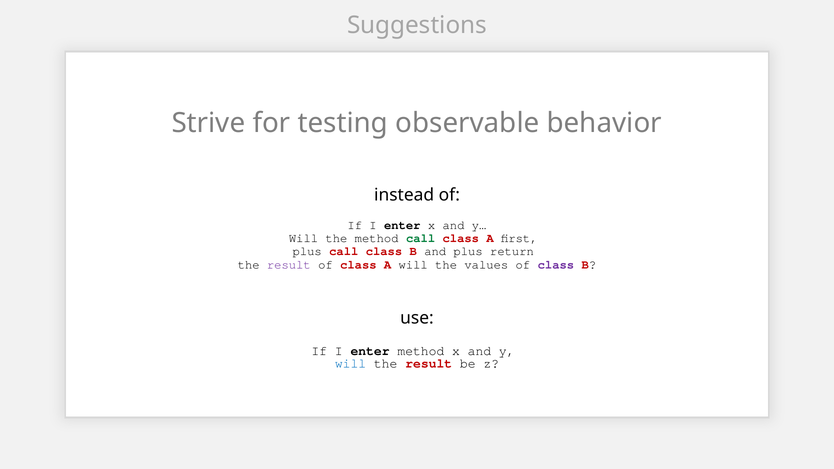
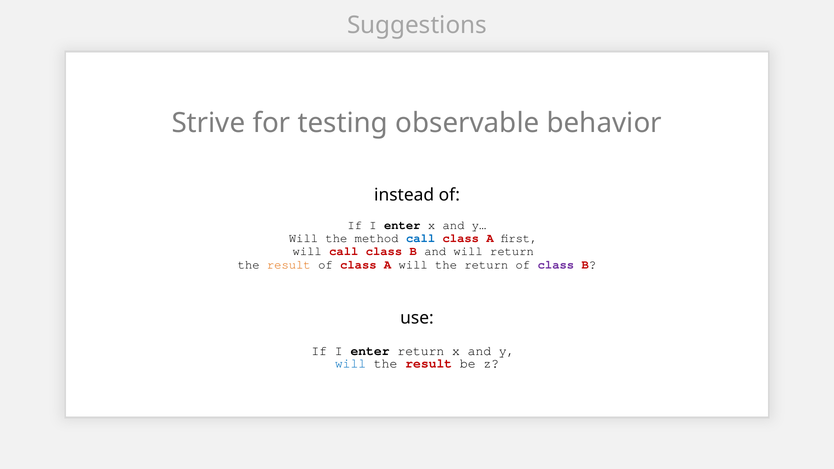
call at (421, 238) colour: green -> blue
plus at (307, 251): plus -> will
and plus: plus -> will
result at (289, 265) colour: purple -> orange
the values: values -> return
enter method: method -> return
